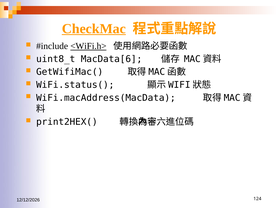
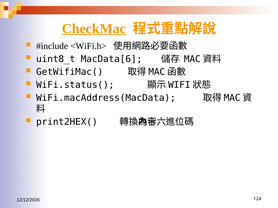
<WiFi.h> underline: present -> none
